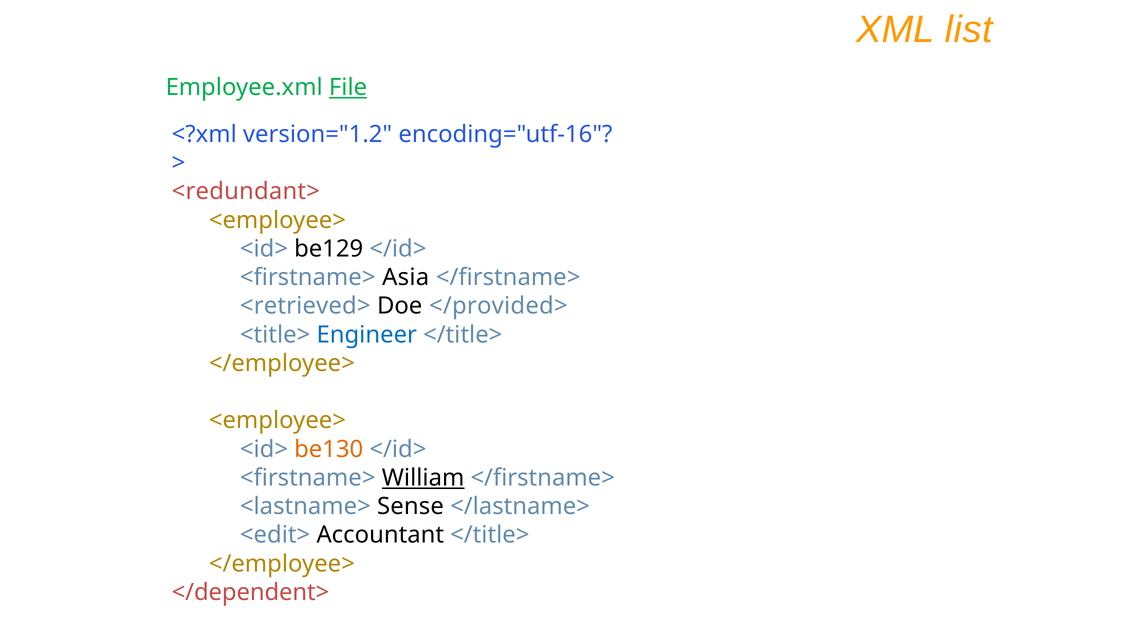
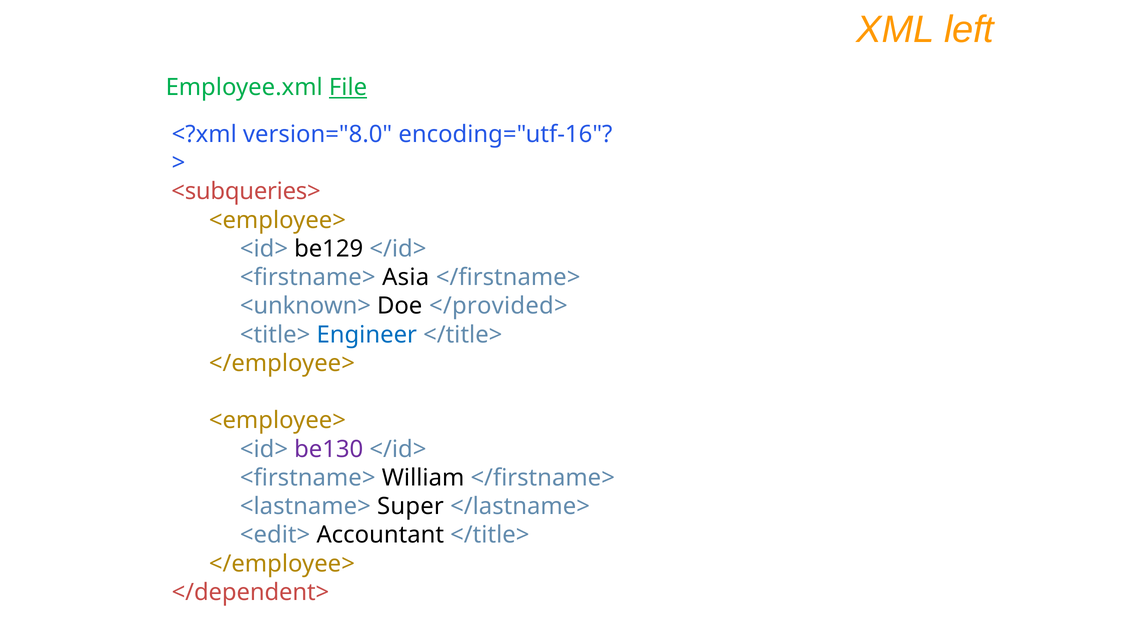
list: list -> left
version="1.2: version="1.2 -> version="8.0
<redundant>: <redundant> -> <subqueries>
<retrieved>: <retrieved> -> <unknown>
be130 colour: orange -> purple
William underline: present -> none
Sense: Sense -> Super
